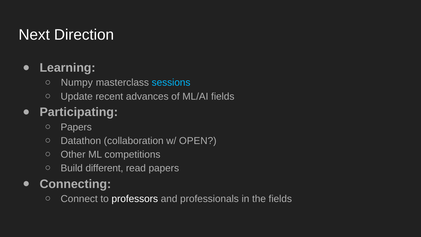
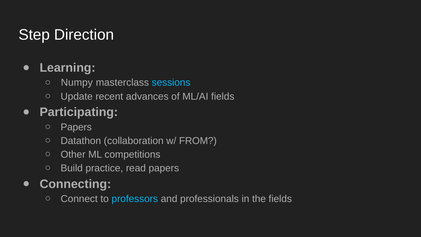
Next: Next -> Step
OPEN: OPEN -> FROM
different: different -> practice
professors colour: white -> light blue
